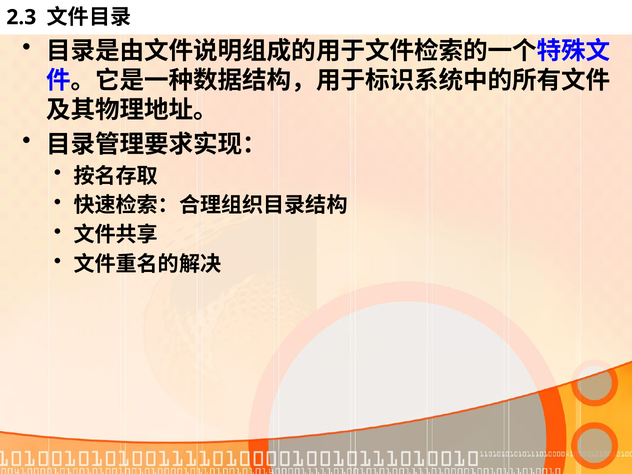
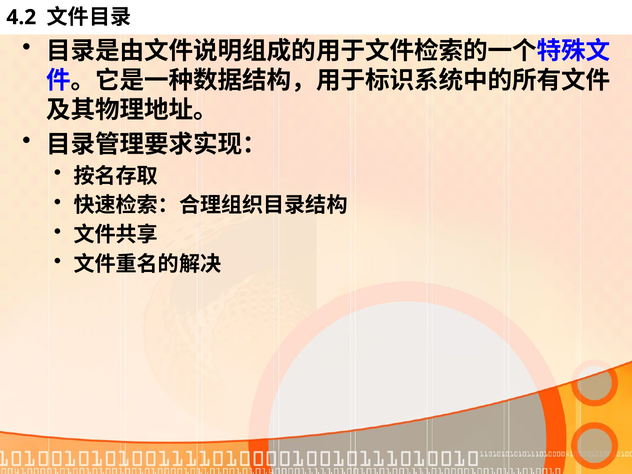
2.3: 2.3 -> 4.2
